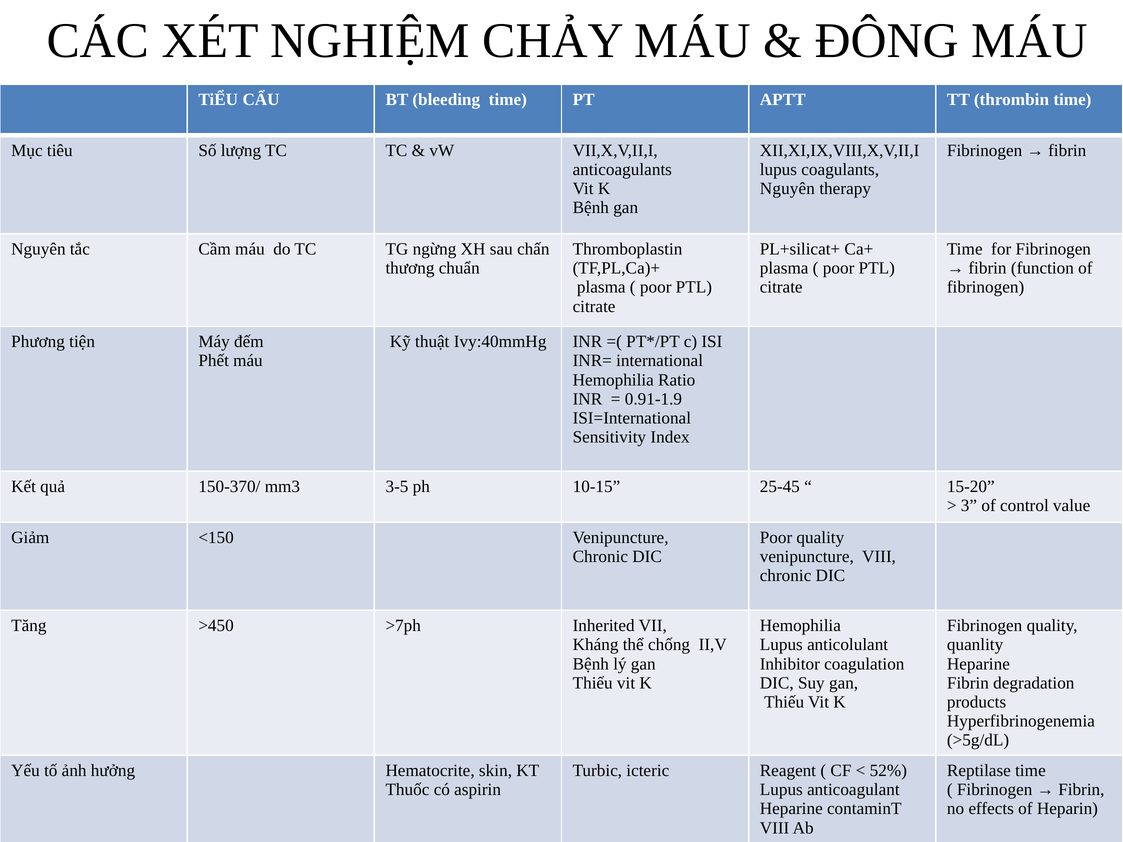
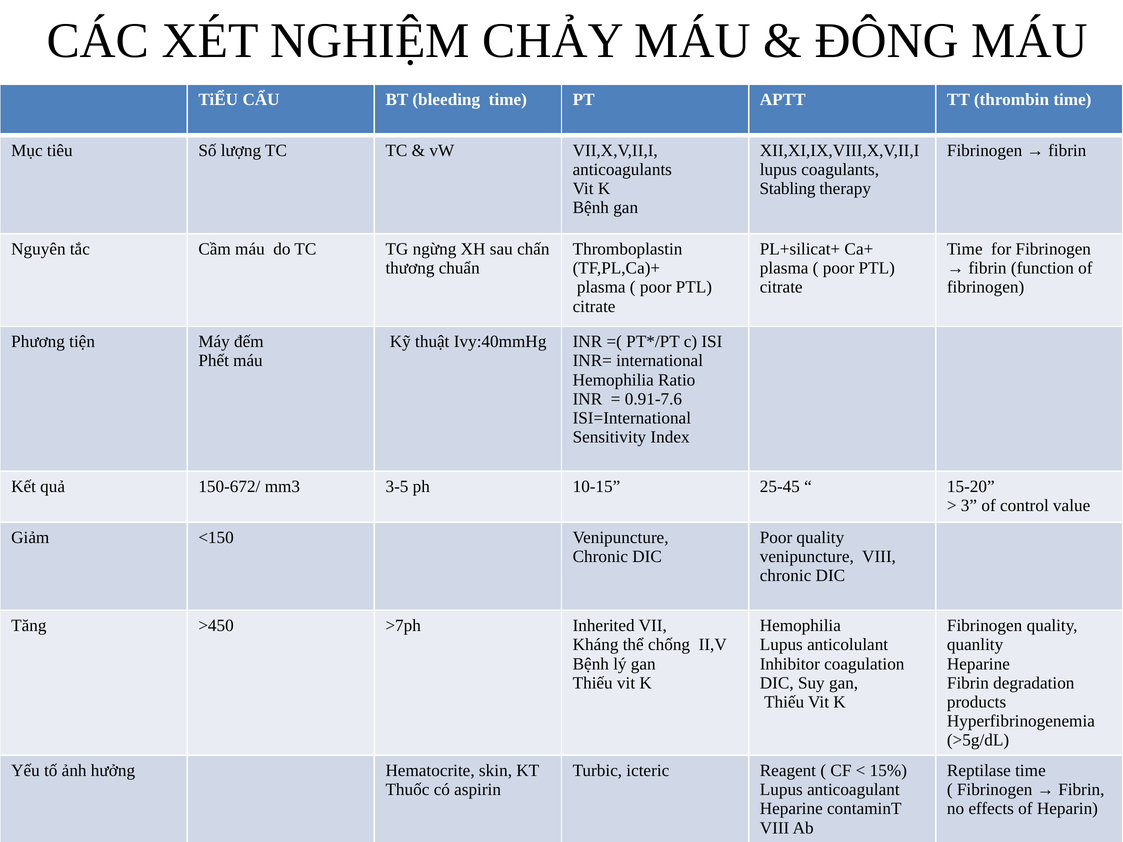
Nguyên at (787, 189): Nguyên -> Stabling
0.91-1.9: 0.91-1.9 -> 0.91-7.6
150-370/: 150-370/ -> 150-672/
52%: 52% -> 15%
